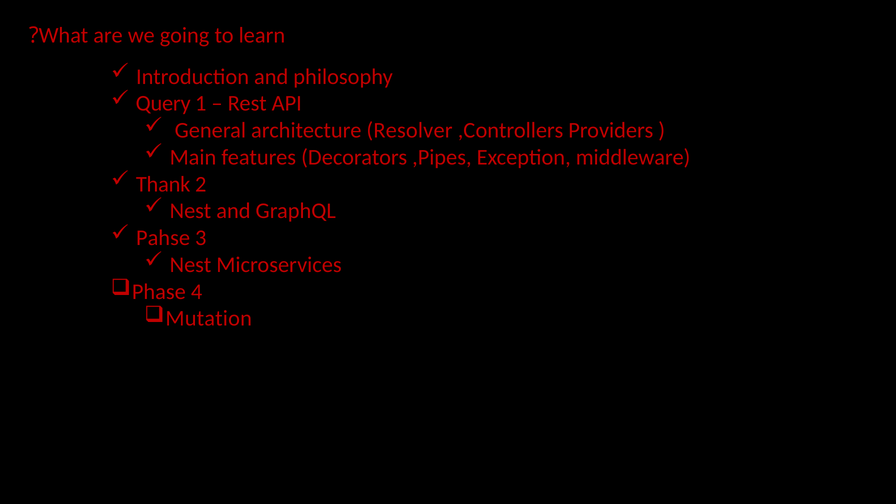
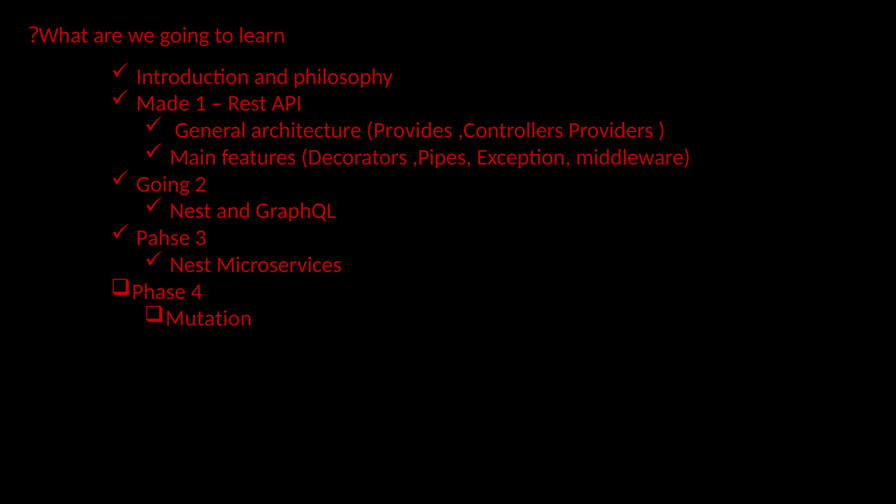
Query: Query -> Made
Resolver: Resolver -> Provides
Thank at (163, 184): Thank -> Going
